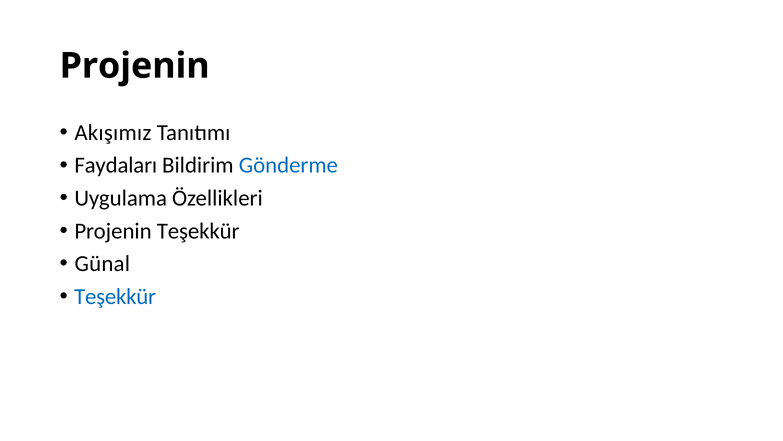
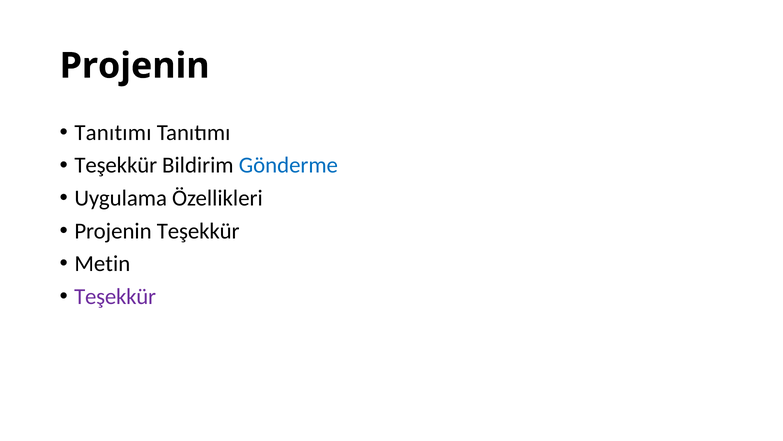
Akışımız at (113, 132): Akışımız -> Tanıtımı
Faydaları at (116, 165): Faydaları -> Teşekkür
Günal: Günal -> Metin
Teşekkür at (115, 296) colour: blue -> purple
